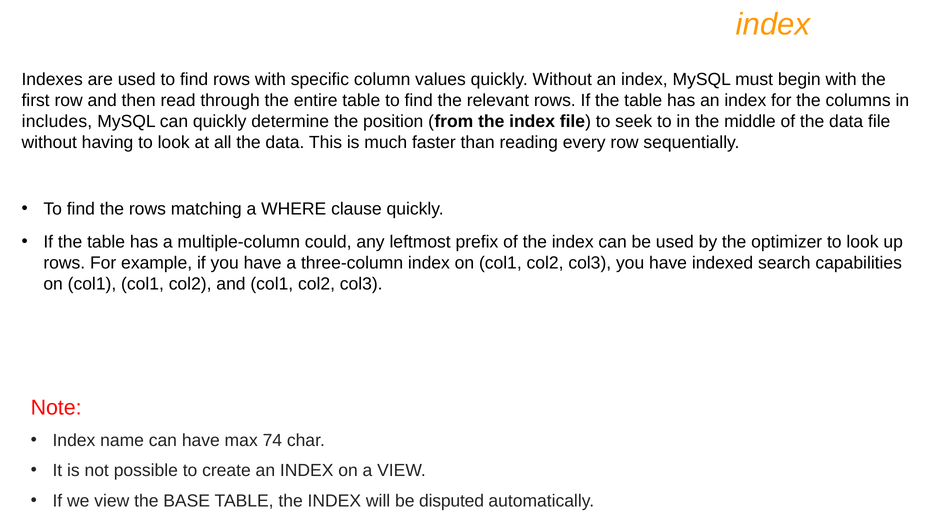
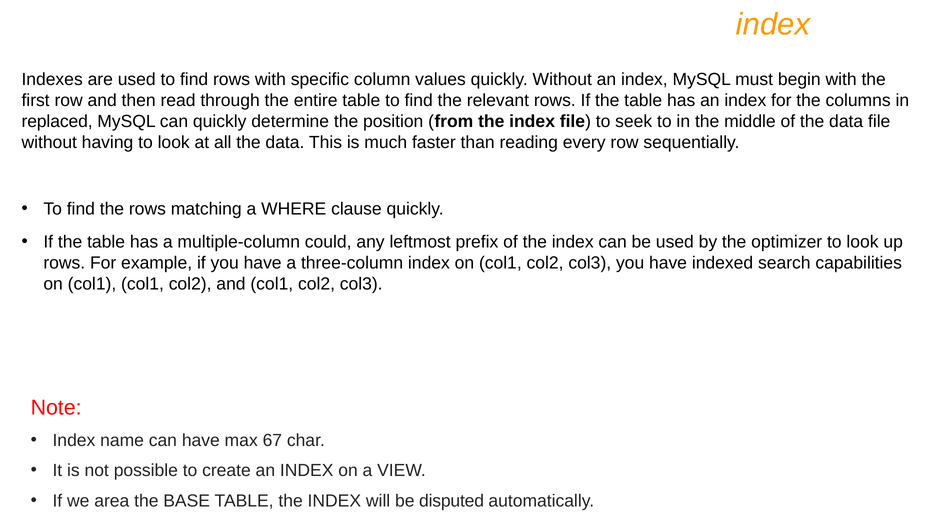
includes: includes -> replaced
74: 74 -> 67
we view: view -> area
